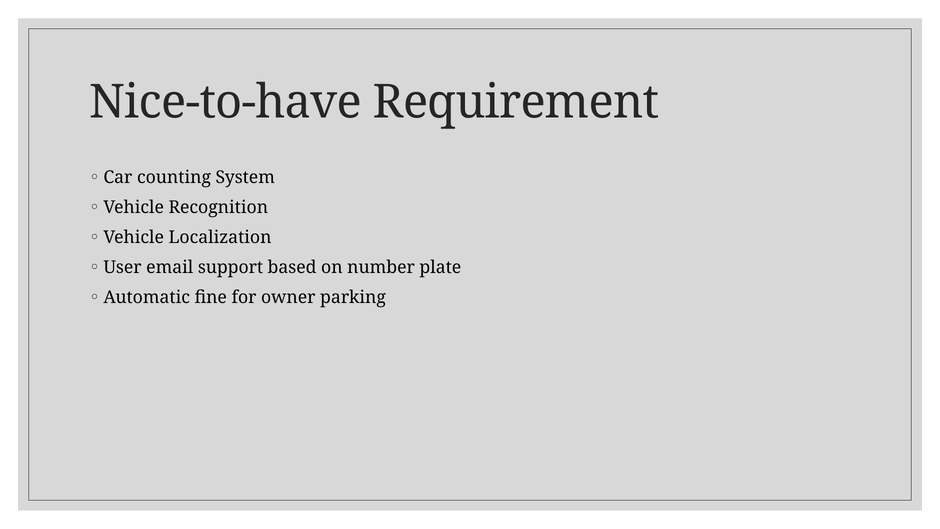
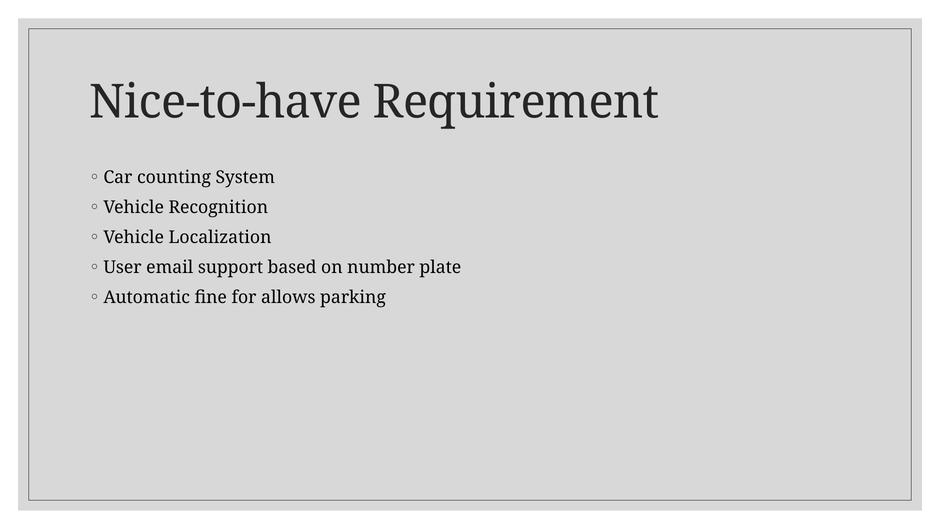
owner: owner -> allows
